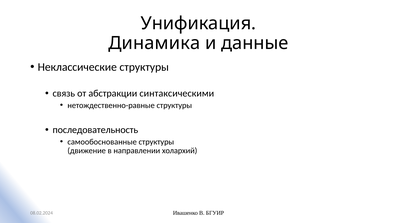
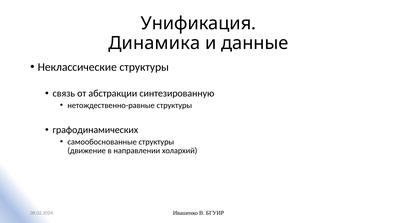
синтаксическими: синтаксическими -> синтезированную
последовательность: последовательность -> графодинамических
